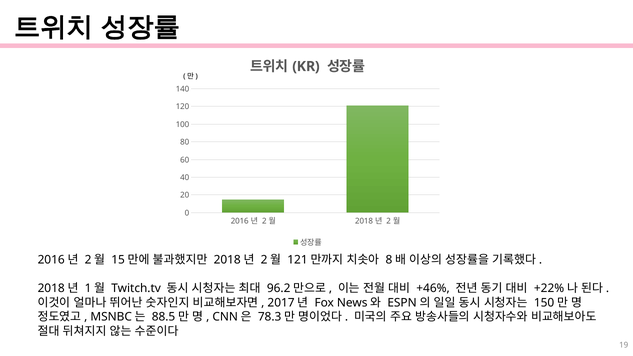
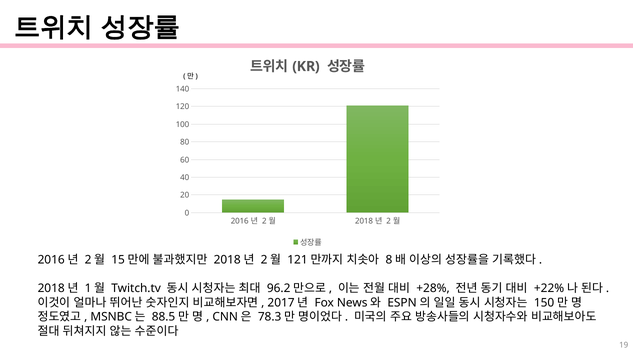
+46%: +46% -> +28%
